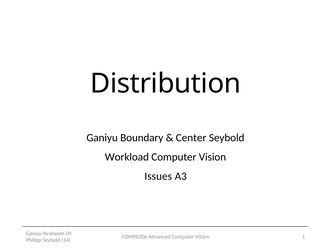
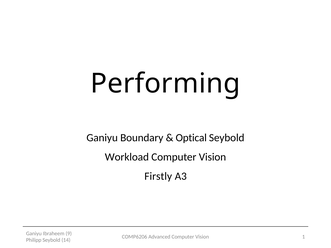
Distribution: Distribution -> Performing
Center: Center -> Optical
Issues: Issues -> Firstly
